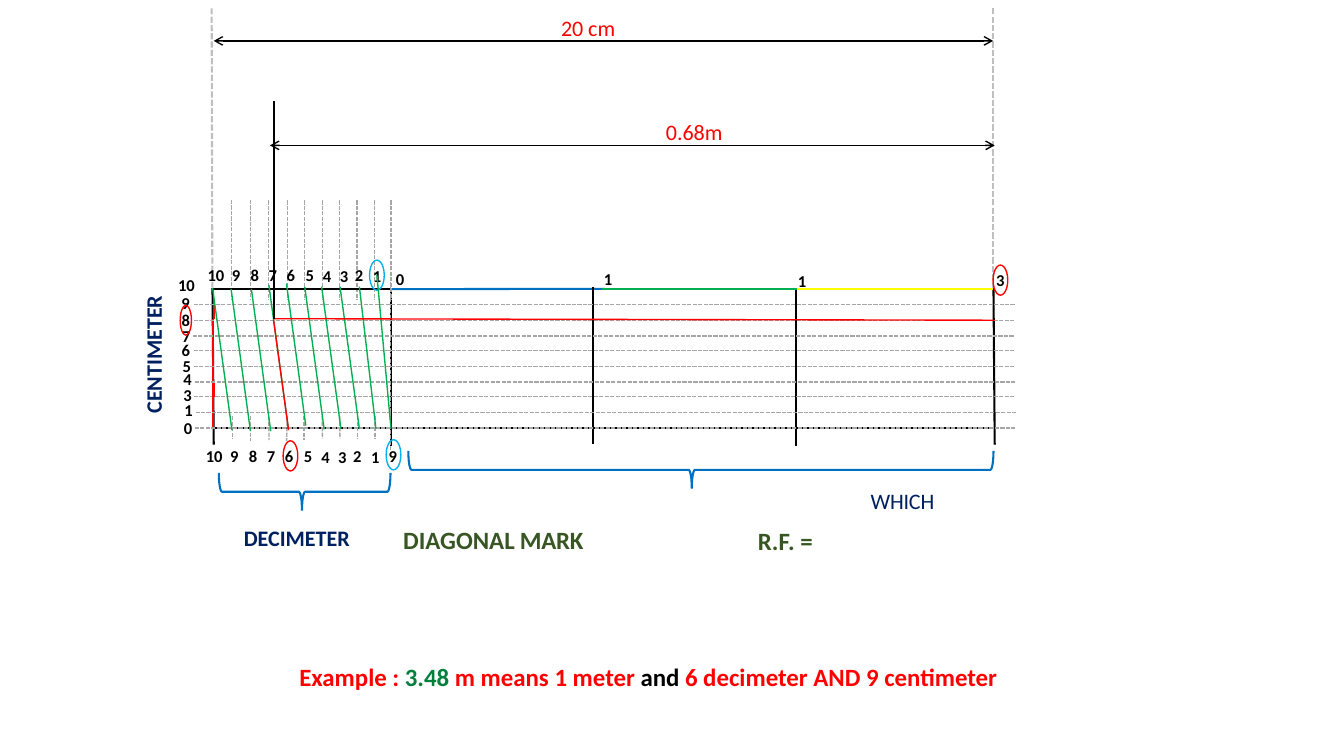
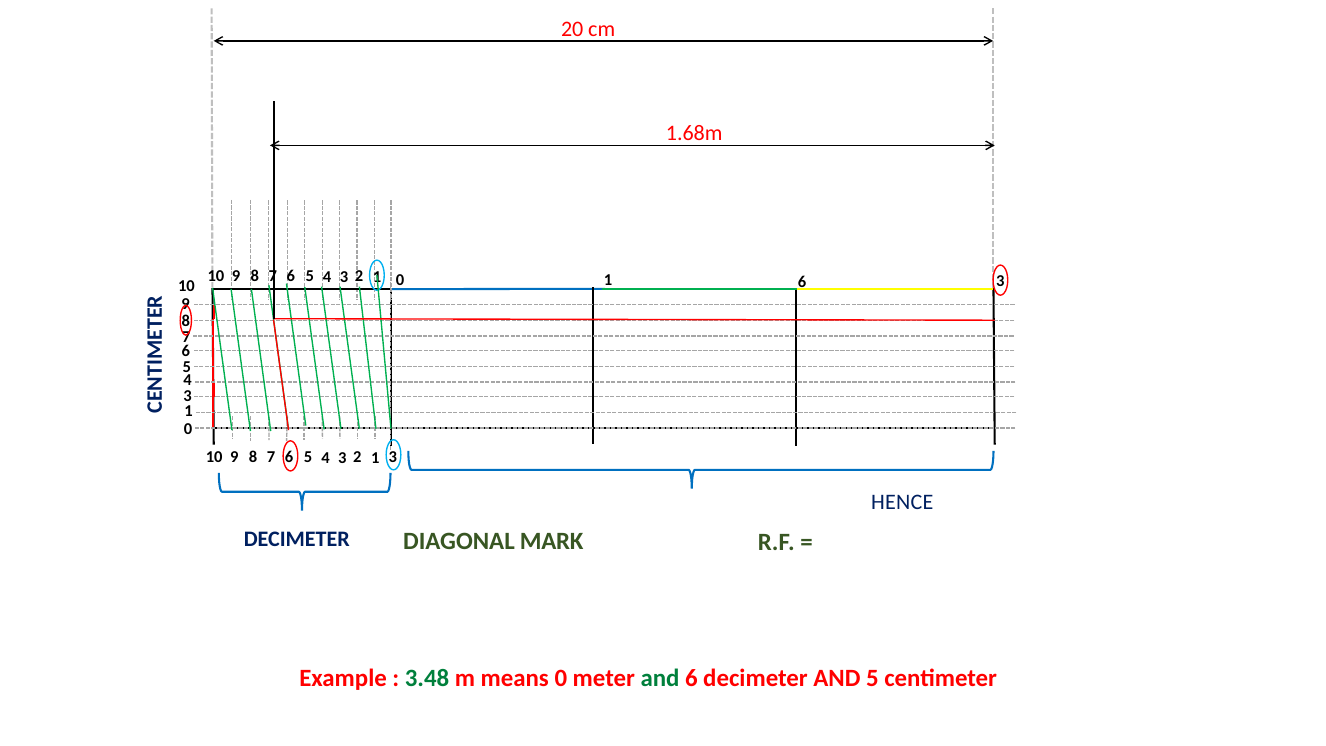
0.68m: 0.68m -> 1.68m
1 1: 1 -> 6
10 9: 9 -> 3
WHICH: WHICH -> HENCE
means 1: 1 -> 0
and at (660, 678) colour: black -> green
AND 9: 9 -> 5
